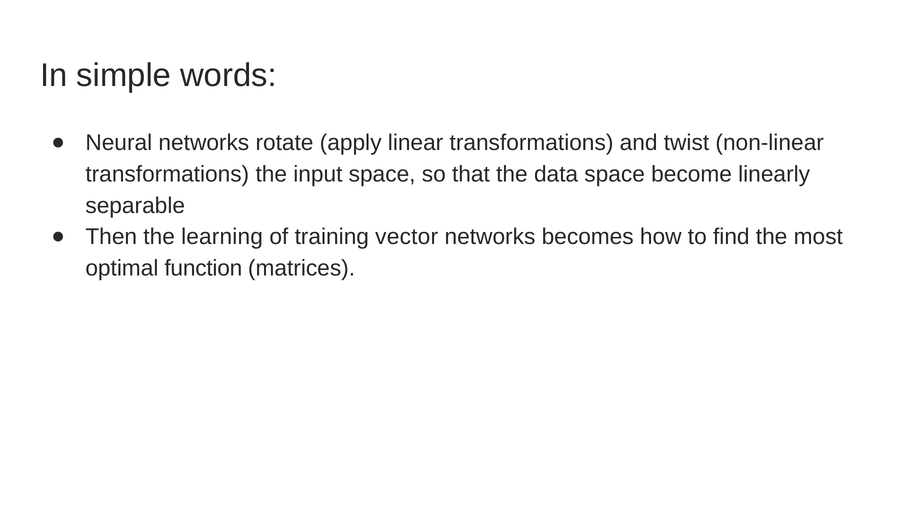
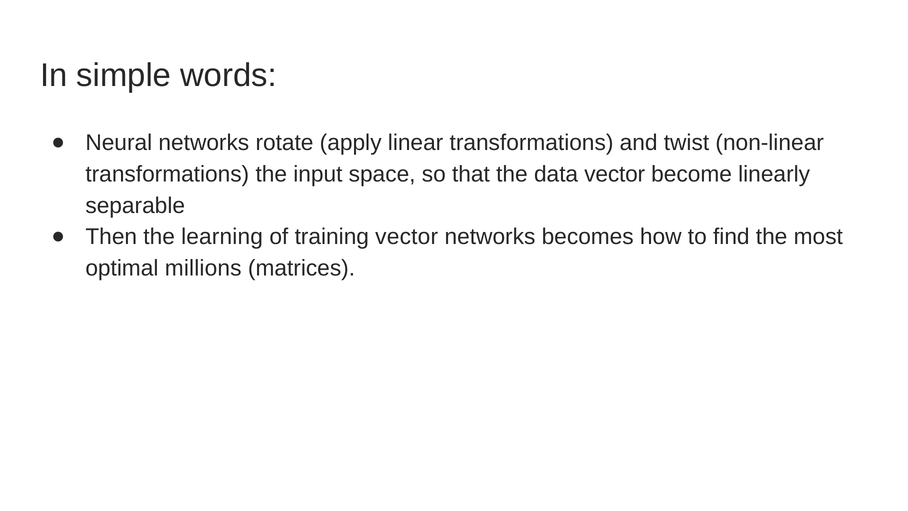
data space: space -> vector
function: function -> millions
